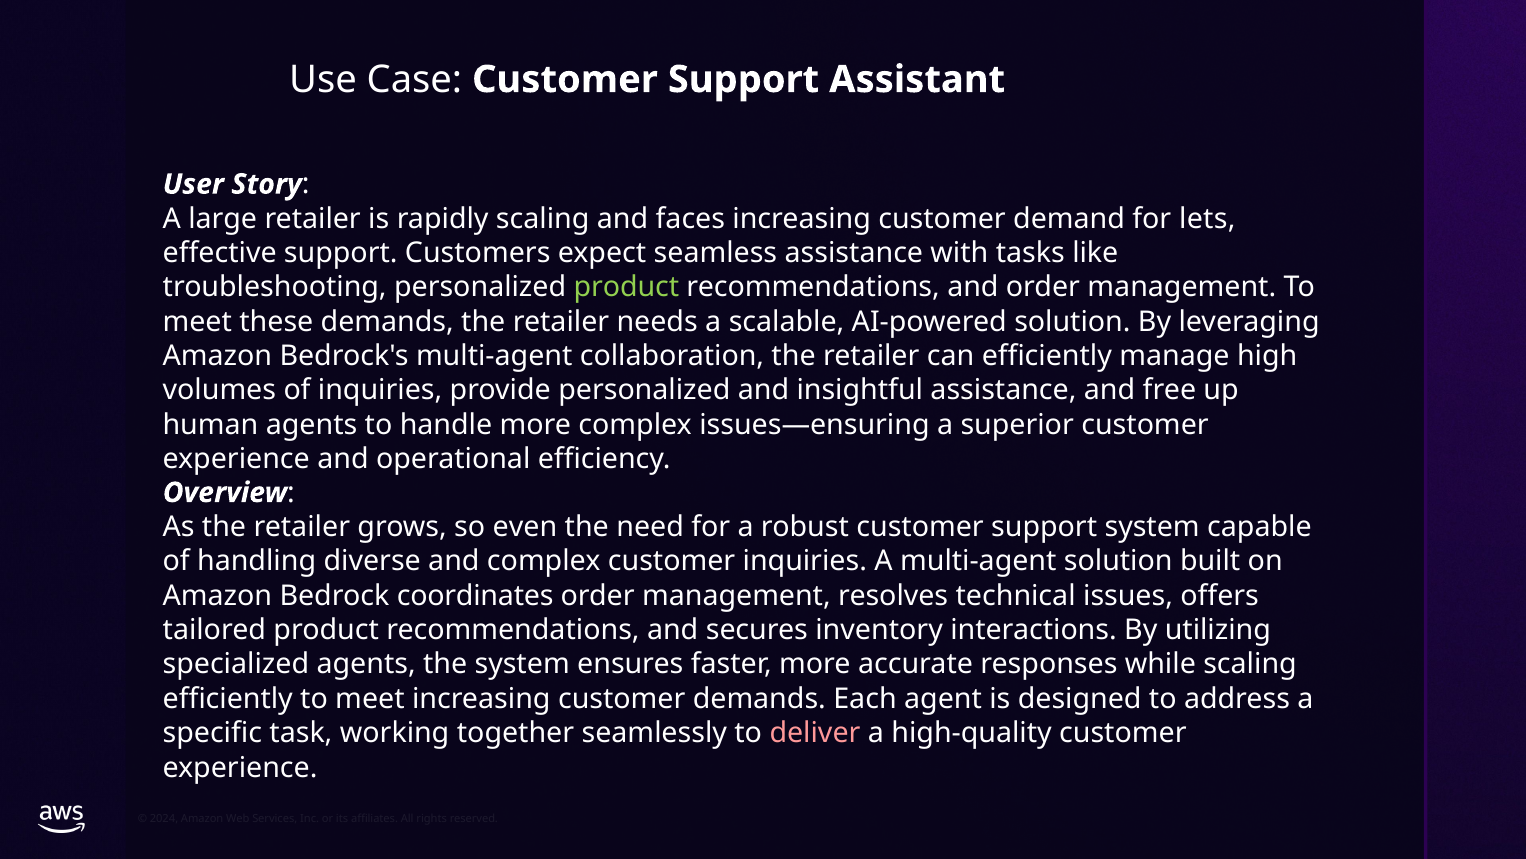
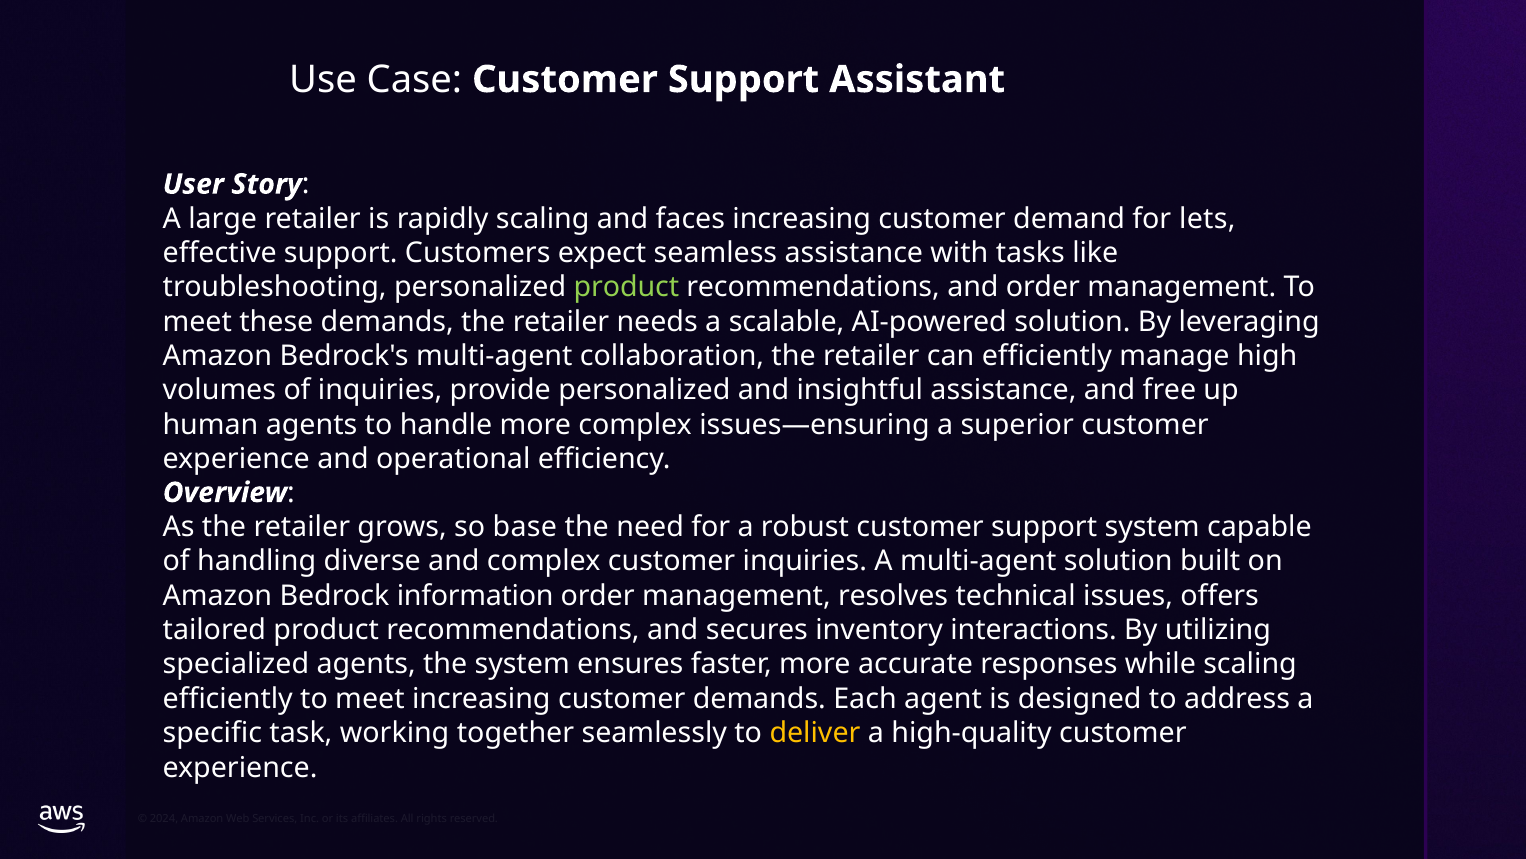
even: even -> base
coordinates: coordinates -> information
deliver colour: pink -> yellow
